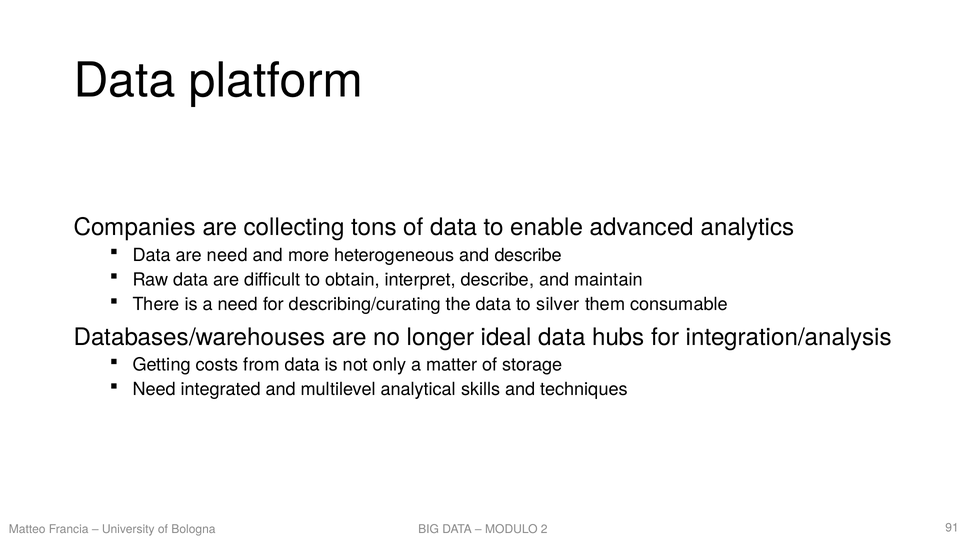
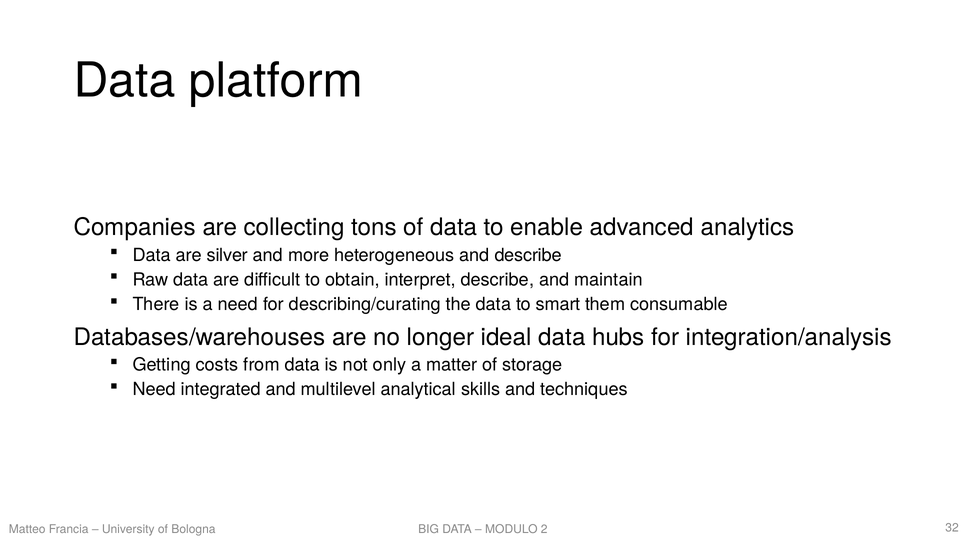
are need: need -> silver
silver: silver -> smart
91: 91 -> 32
